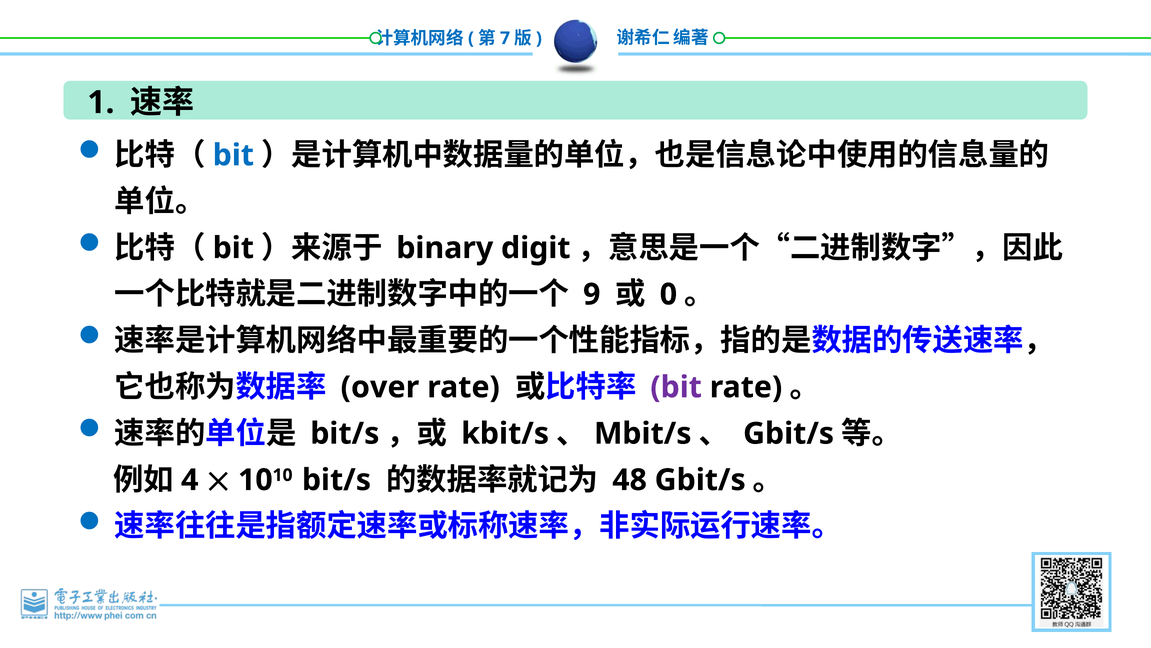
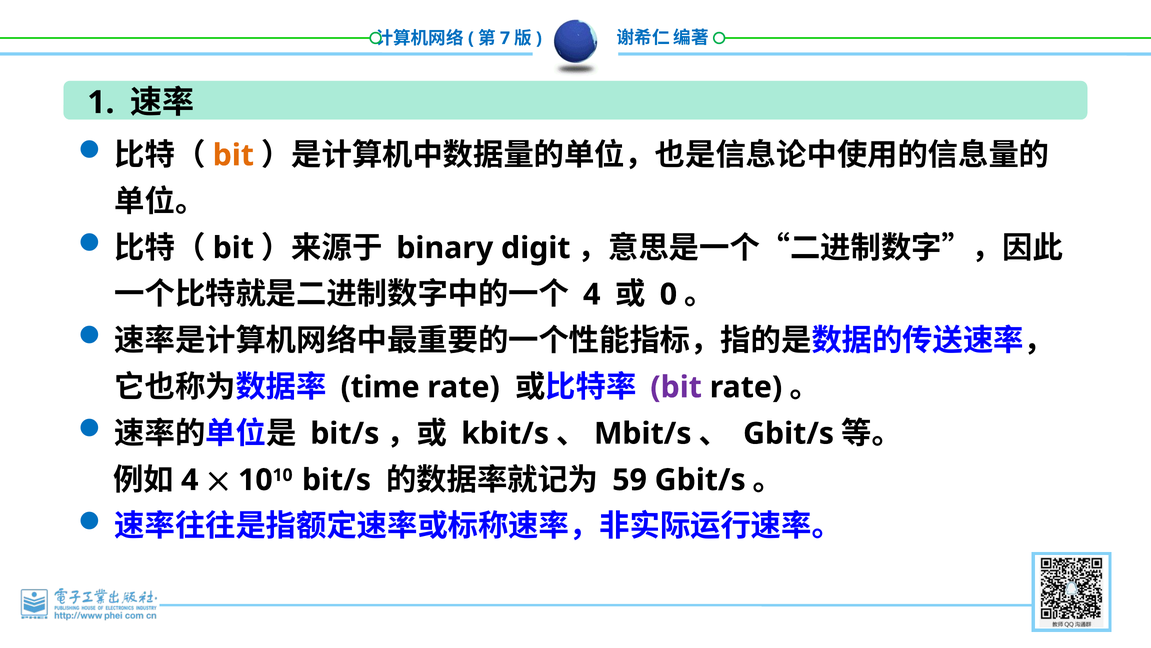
bit at (233, 155) colour: blue -> orange
9 at (592, 294): 9 -> 4
over: over -> time
48: 48 -> 59
